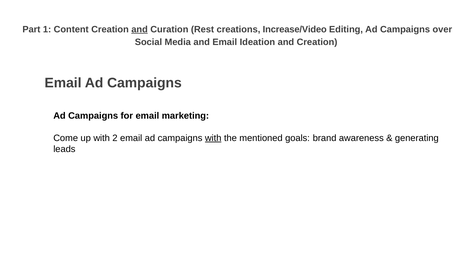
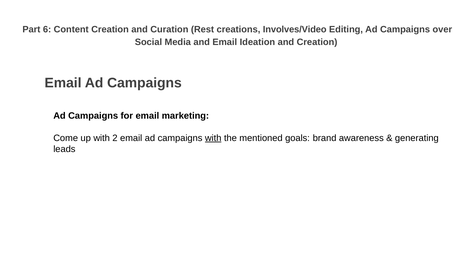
1: 1 -> 6
and at (140, 29) underline: present -> none
Increase/Video: Increase/Video -> Involves/Video
